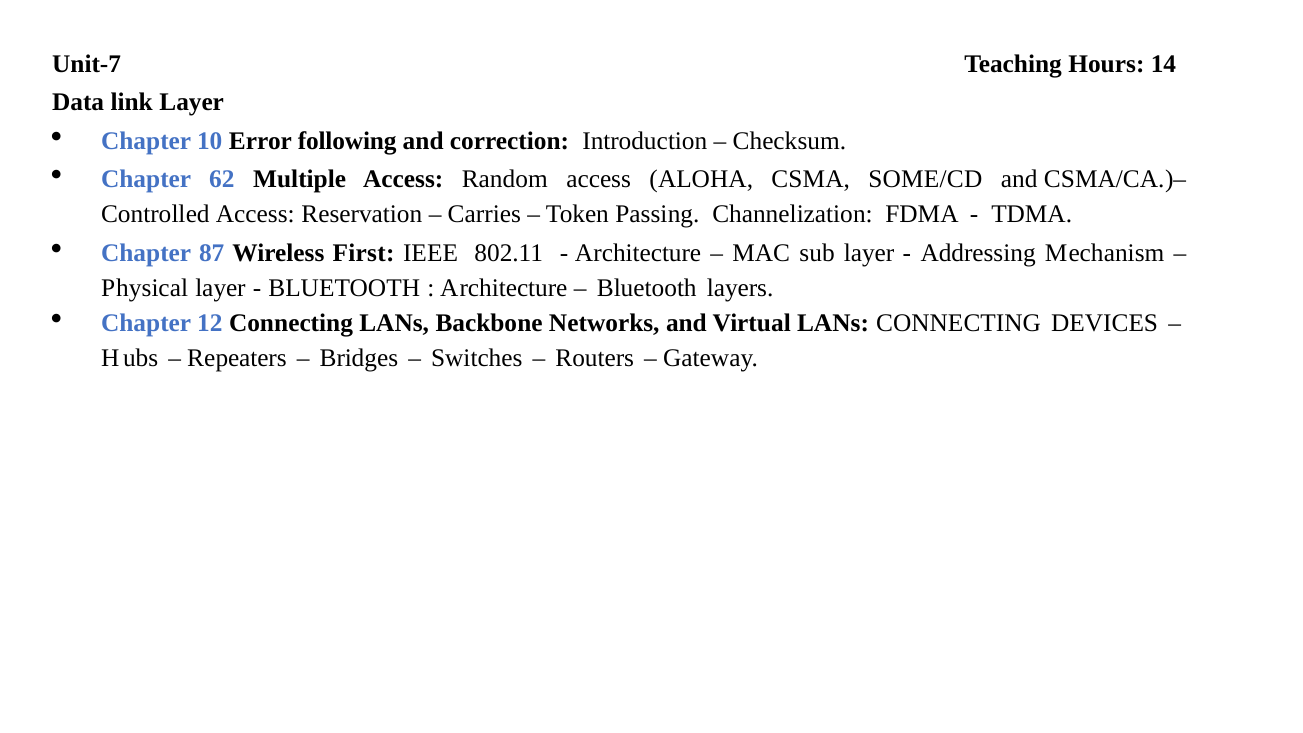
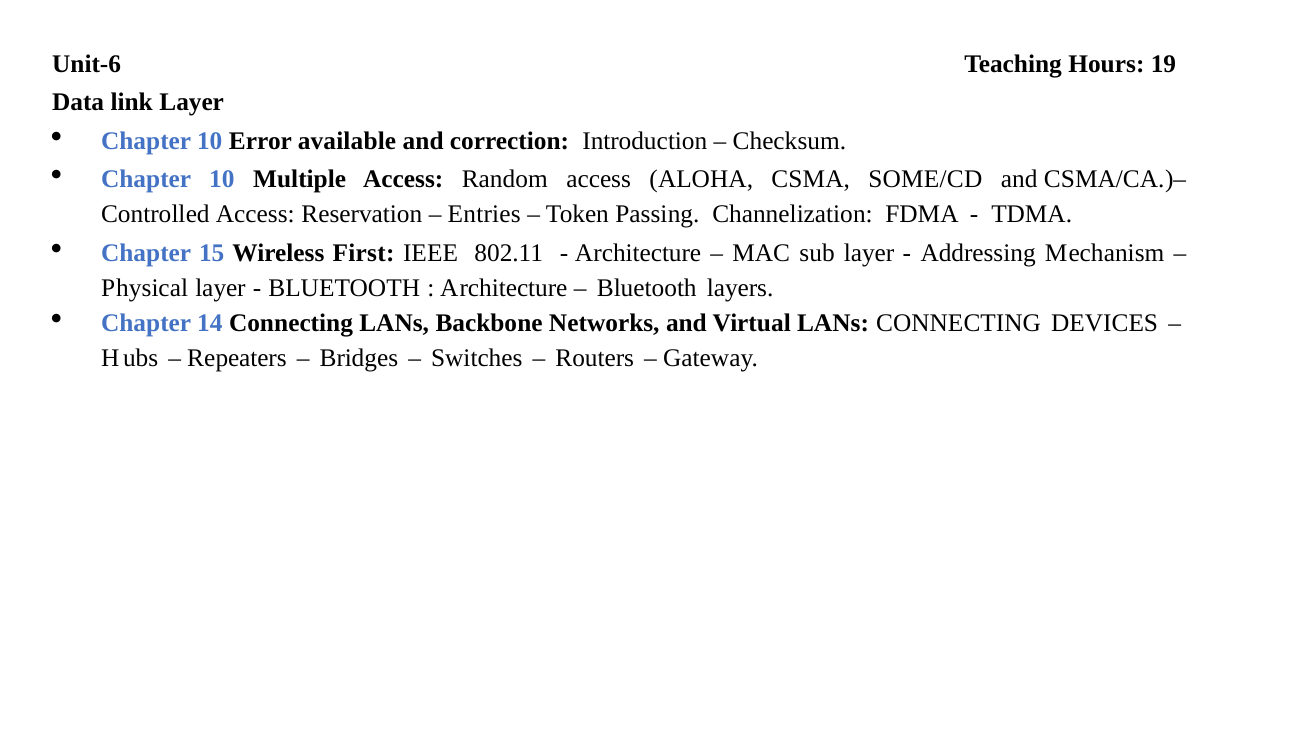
Unit-7: Unit-7 -> Unit-6
14: 14 -> 19
following: following -> available
62 at (222, 180): 62 -> 10
Carries: Carries -> Entries
87: 87 -> 15
12: 12 -> 14
